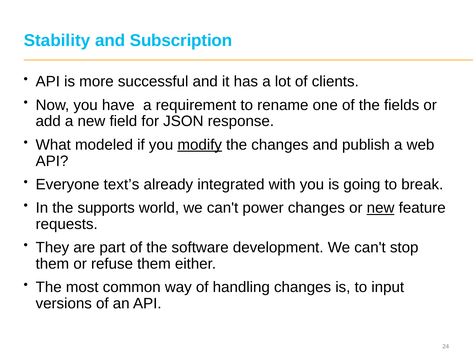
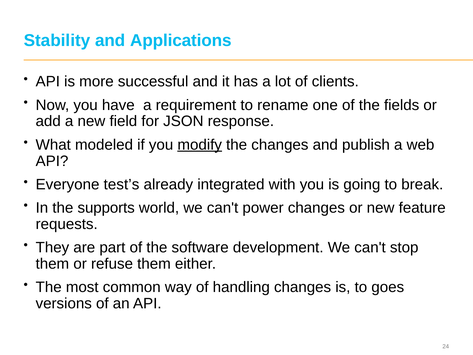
Subscription: Subscription -> Applications
text’s: text’s -> test’s
new at (381, 208) underline: present -> none
input: input -> goes
